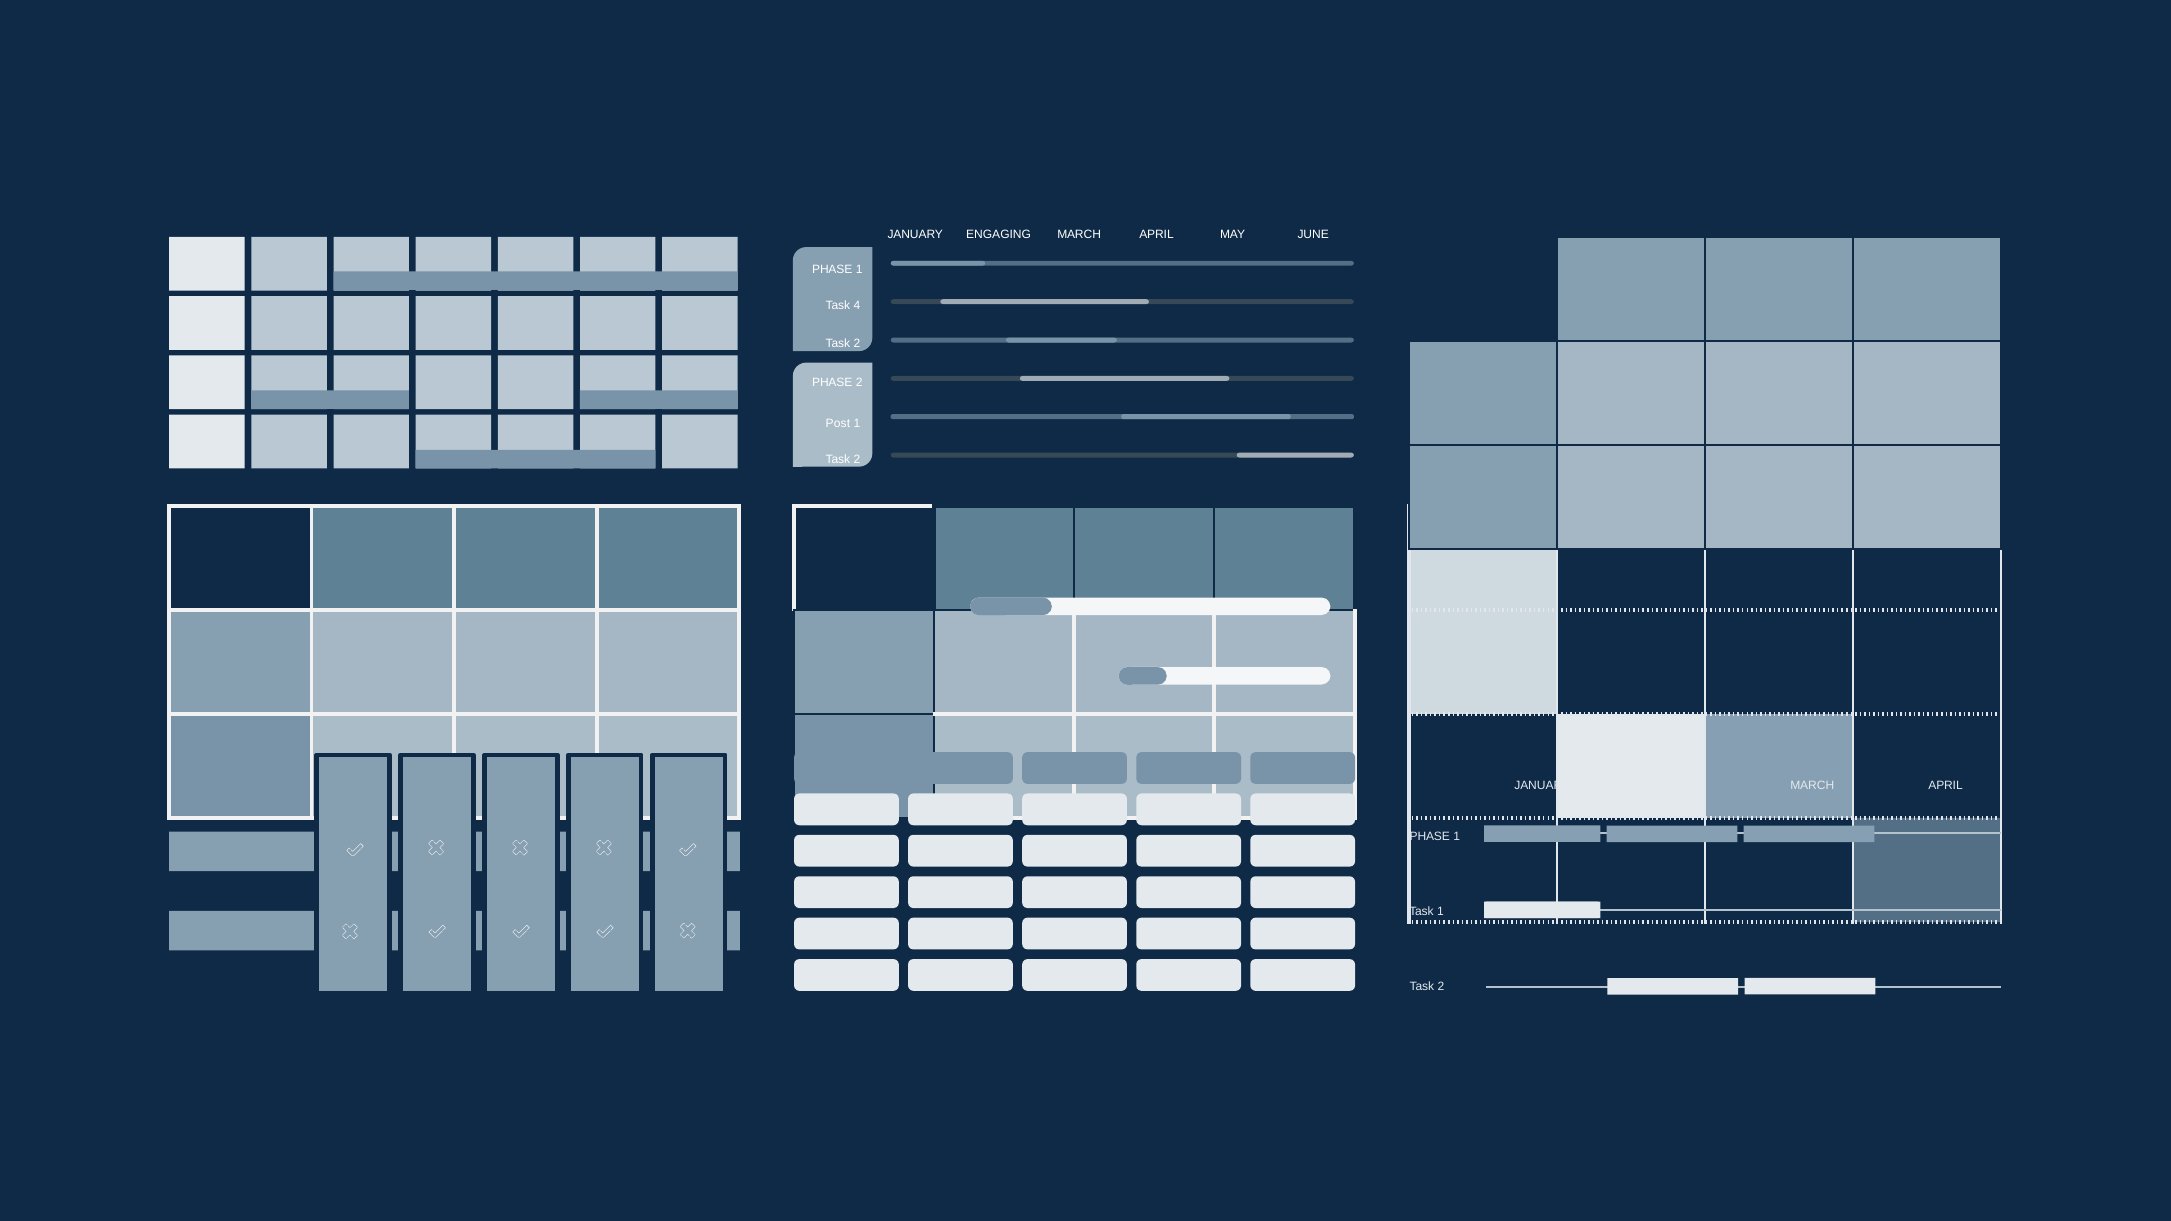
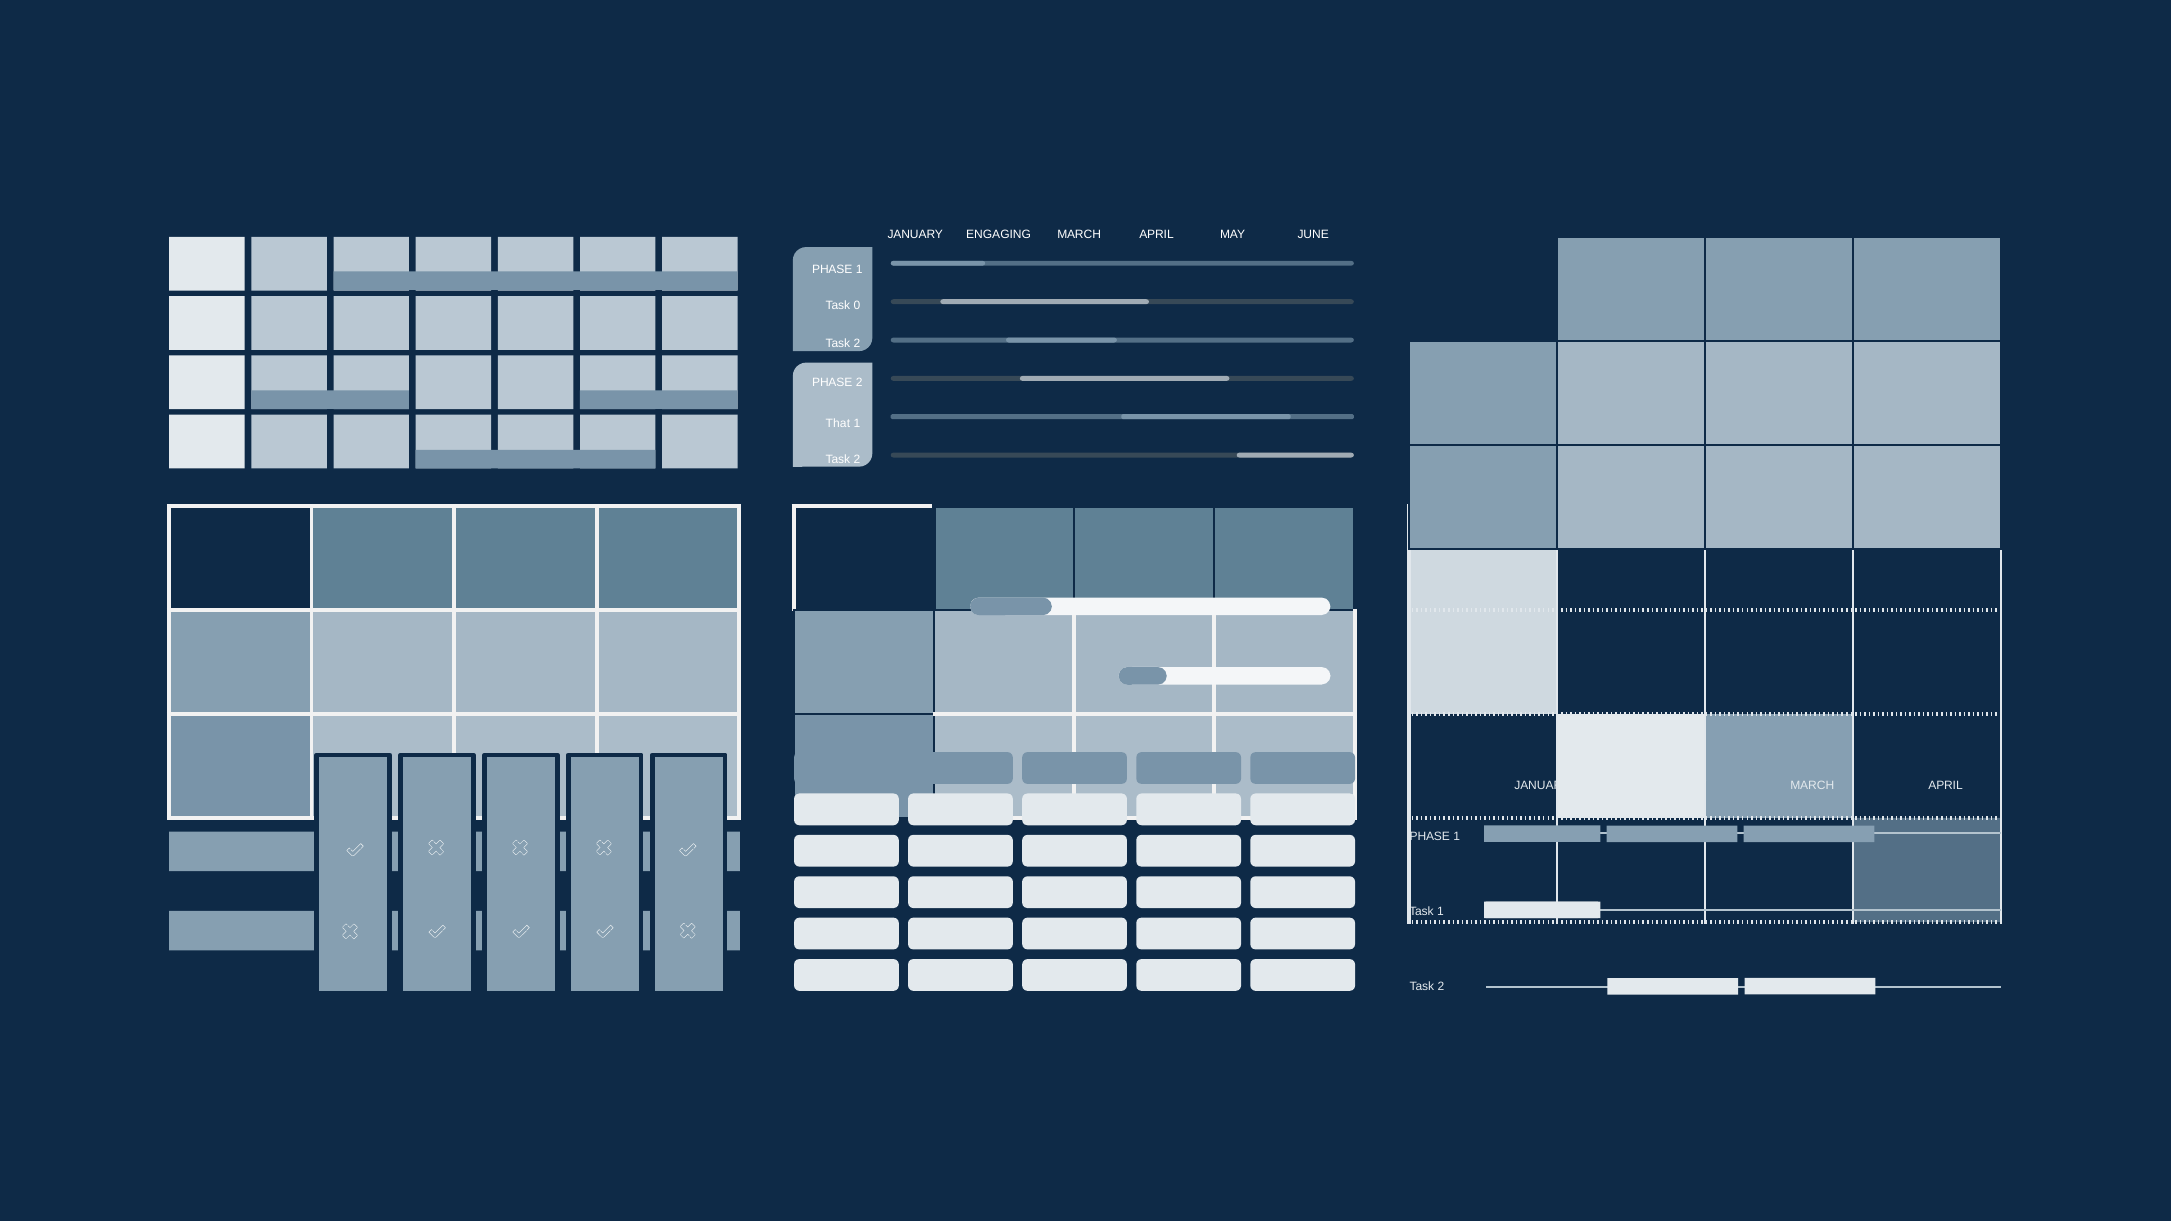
4: 4 -> 0
Post: Post -> That
